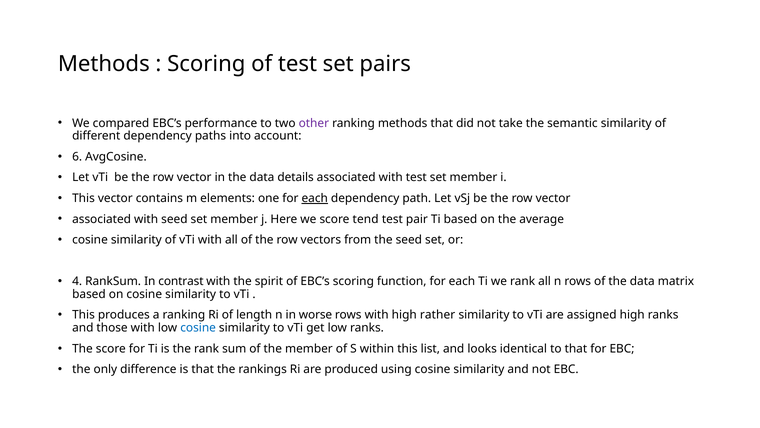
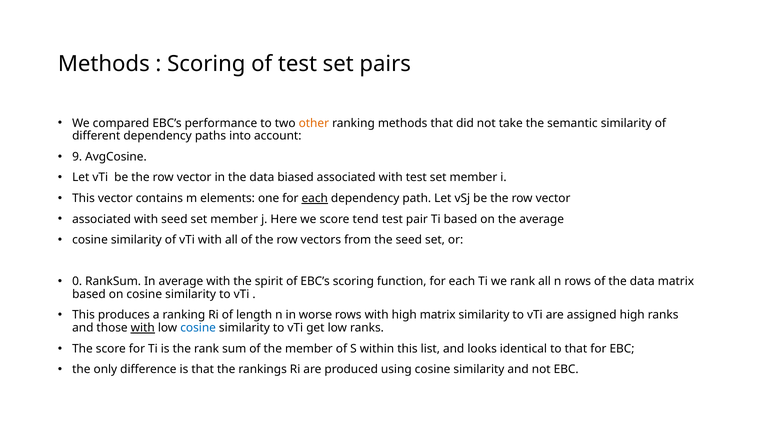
other colour: purple -> orange
6: 6 -> 9
details: details -> biased
4: 4 -> 0
In contrast: contrast -> average
high rather: rather -> matrix
with at (143, 328) underline: none -> present
